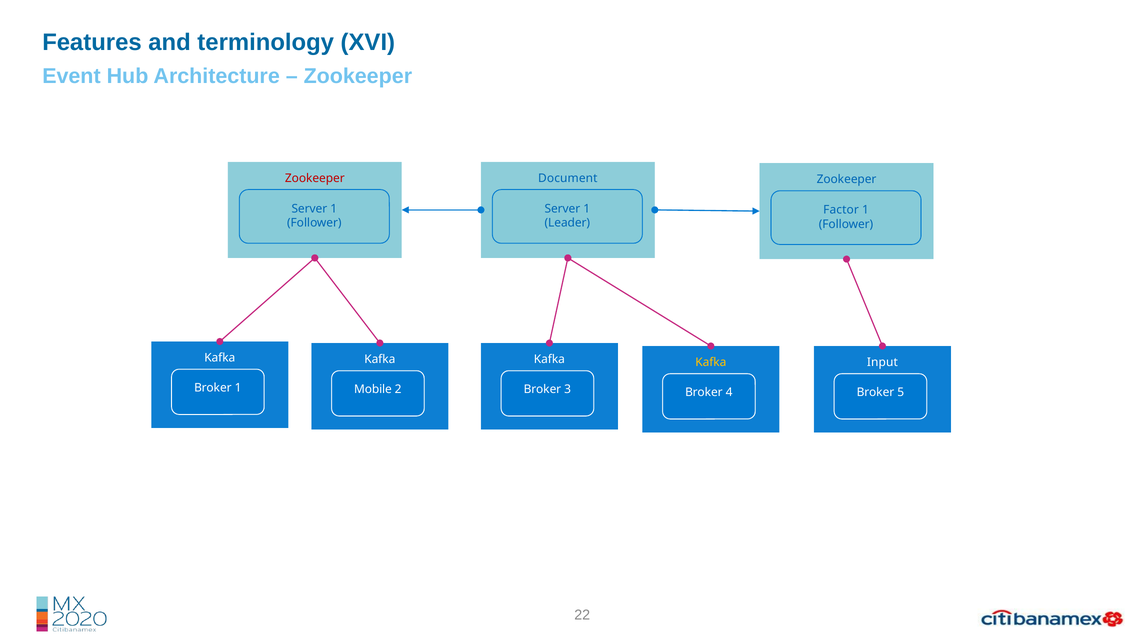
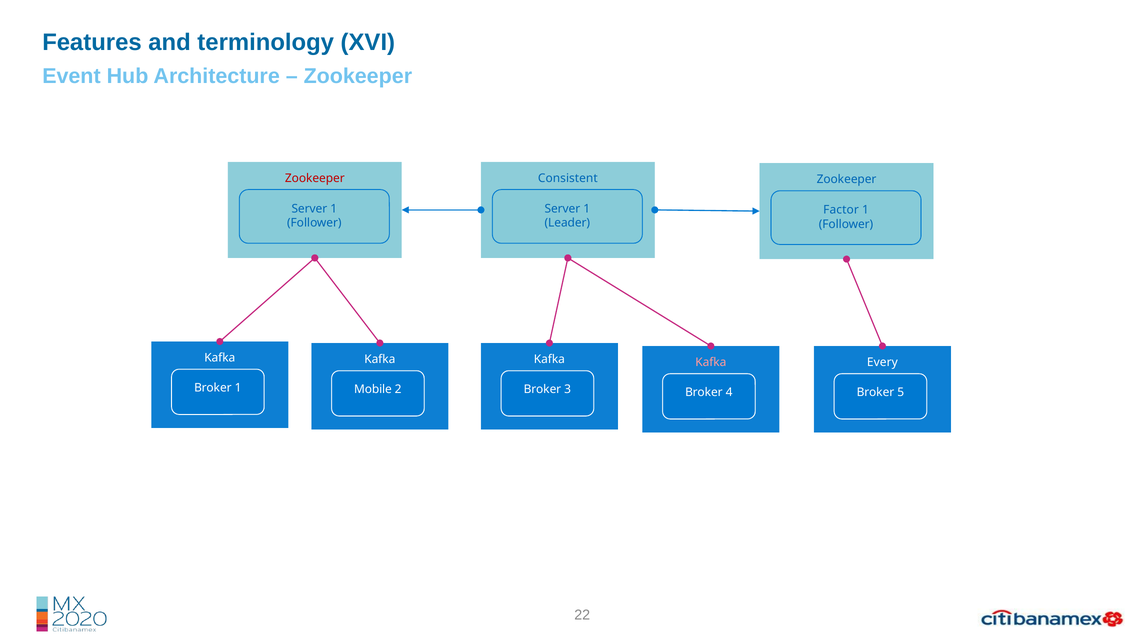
Document: Document -> Consistent
Kafka at (711, 362) colour: yellow -> pink
Input: Input -> Every
